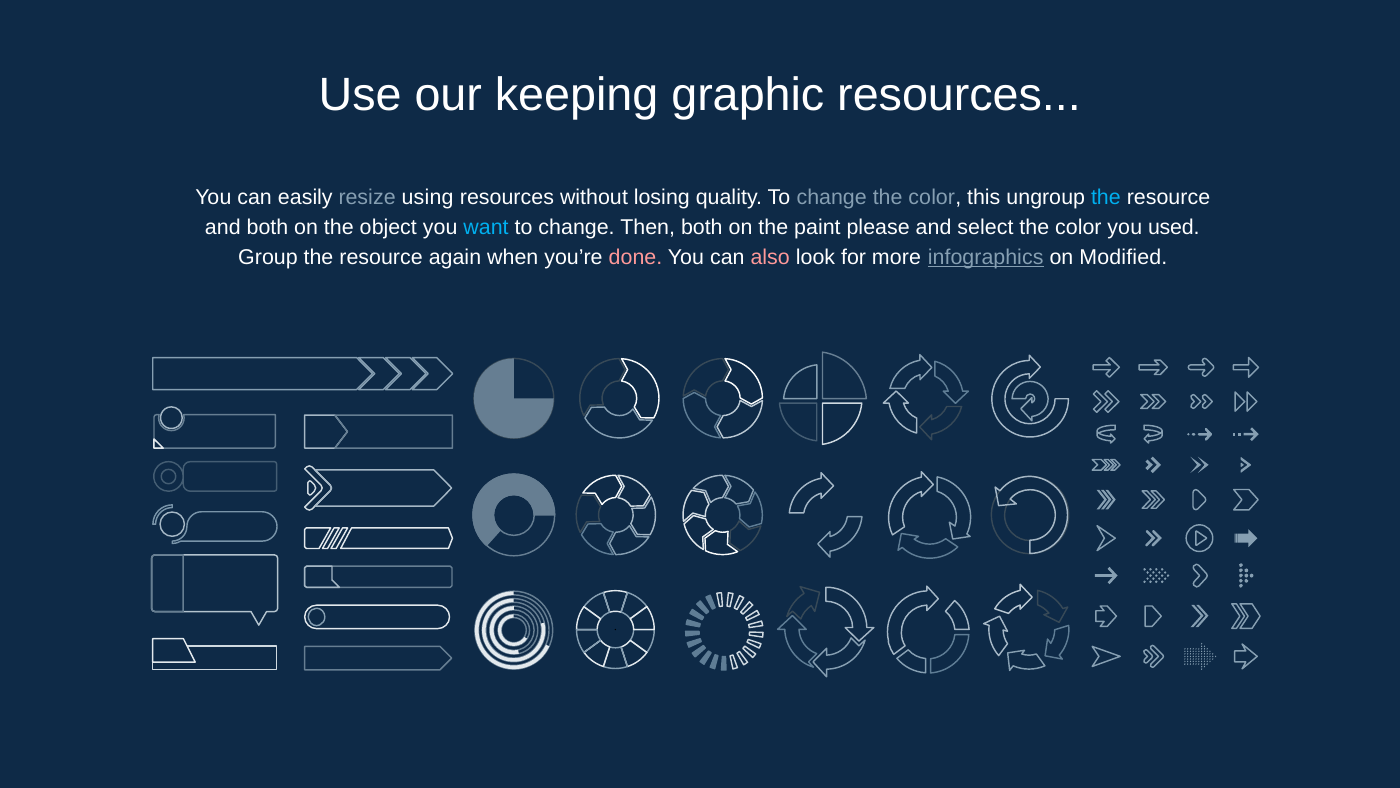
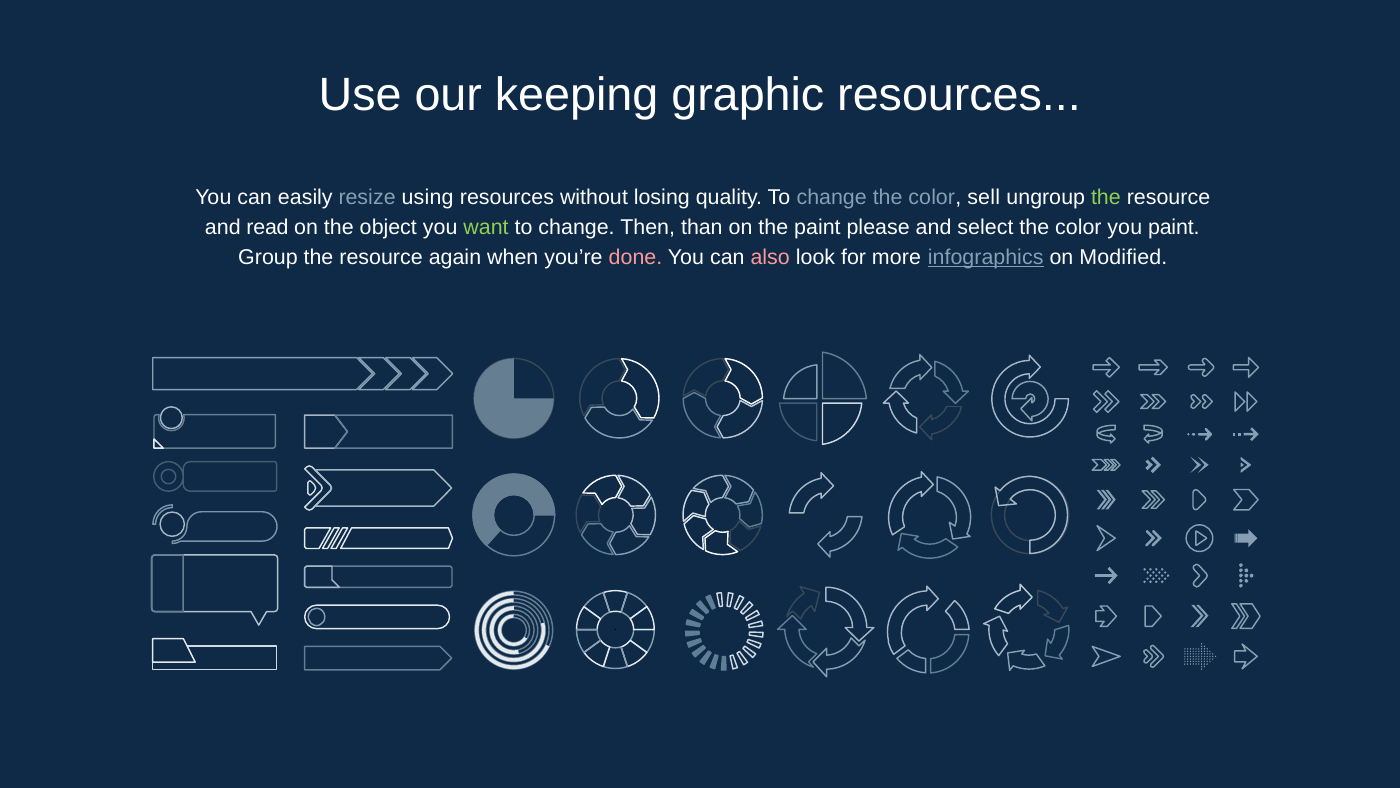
this: this -> sell
the at (1106, 198) colour: light blue -> light green
and both: both -> read
want colour: light blue -> light green
Then both: both -> than
you used: used -> paint
